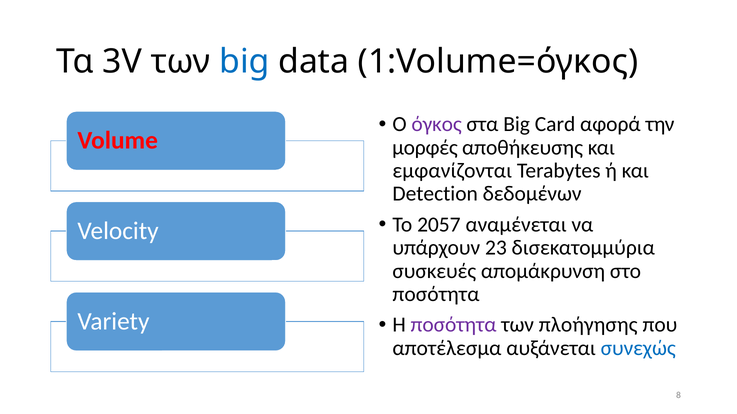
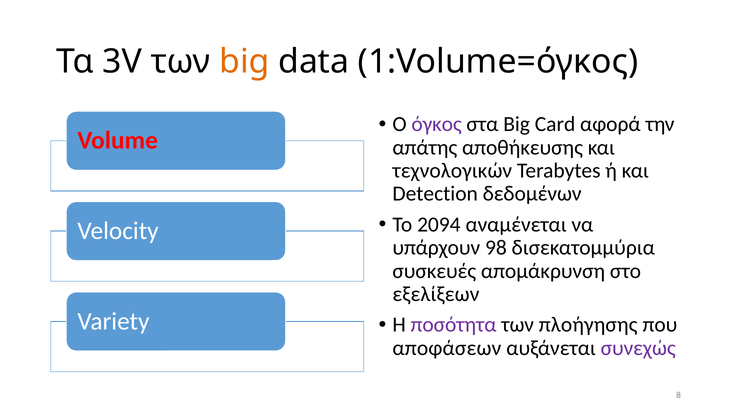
big at (244, 62) colour: blue -> orange
μορφές: μορφές -> απάτης
εμφανίζονται: εμφανίζονται -> τεχνολογικών
2057: 2057 -> 2094
23: 23 -> 98
ποσότητα at (436, 294): ποσότητα -> εξελίξεων
αποτέλεσμα: αποτέλεσμα -> αποφάσεων
συνεχώς colour: blue -> purple
